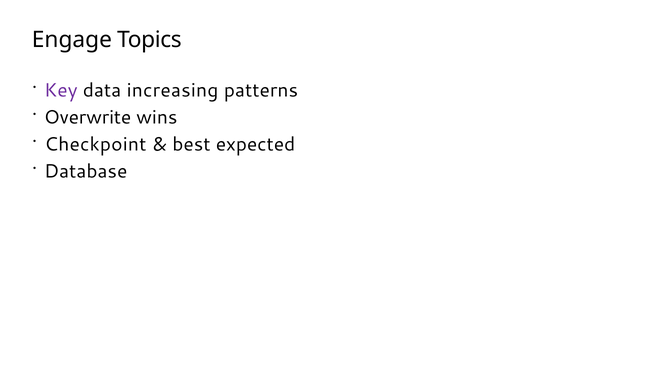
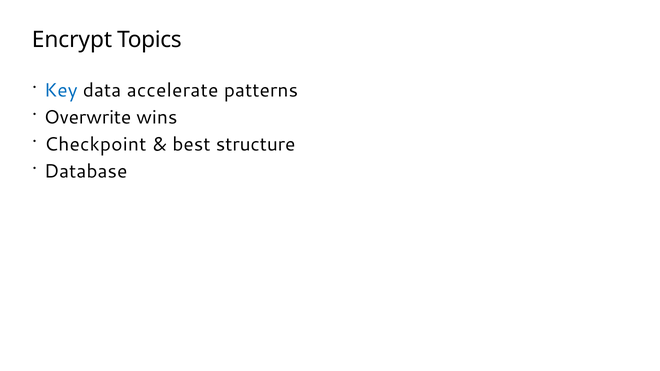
Engage: Engage -> Encrypt
Key colour: purple -> blue
increasing: increasing -> accelerate
expected: expected -> structure
